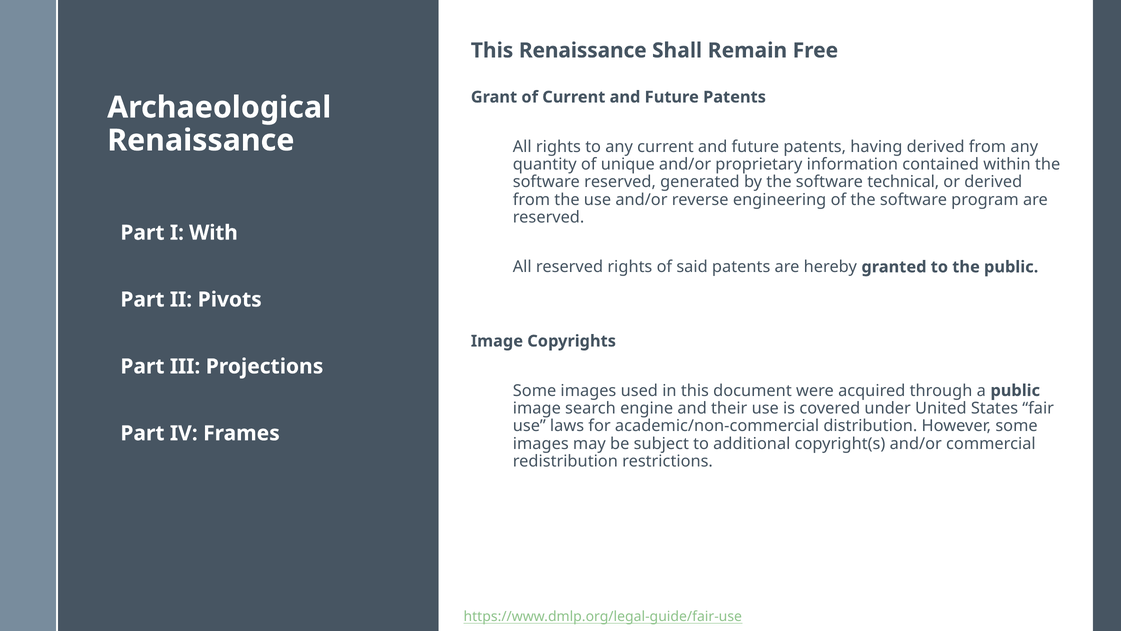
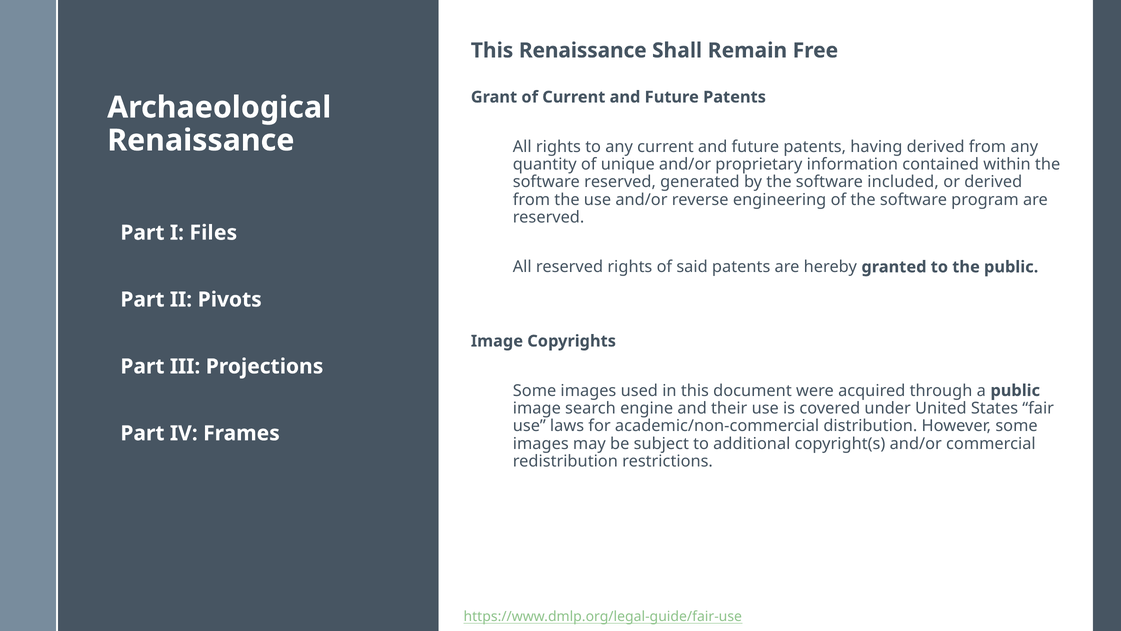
technical: technical -> included
With: With -> Files
